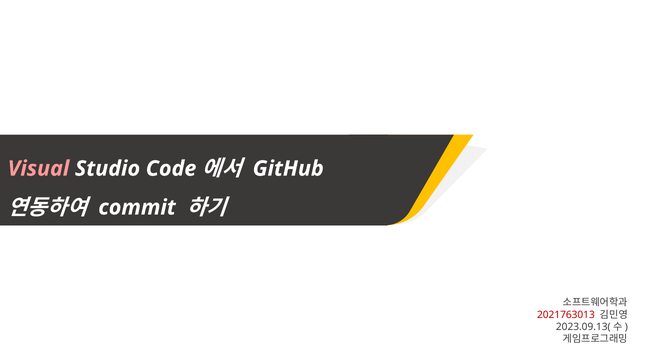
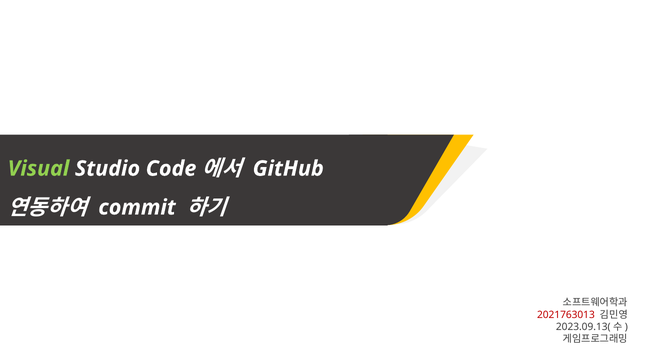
Visual colour: pink -> light green
